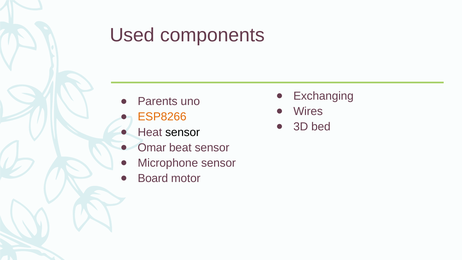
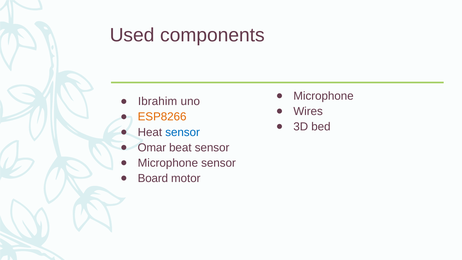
Exchanging at (324, 96): Exchanging -> Microphone
Parents: Parents -> Ibrahim
sensor at (183, 132) colour: black -> blue
